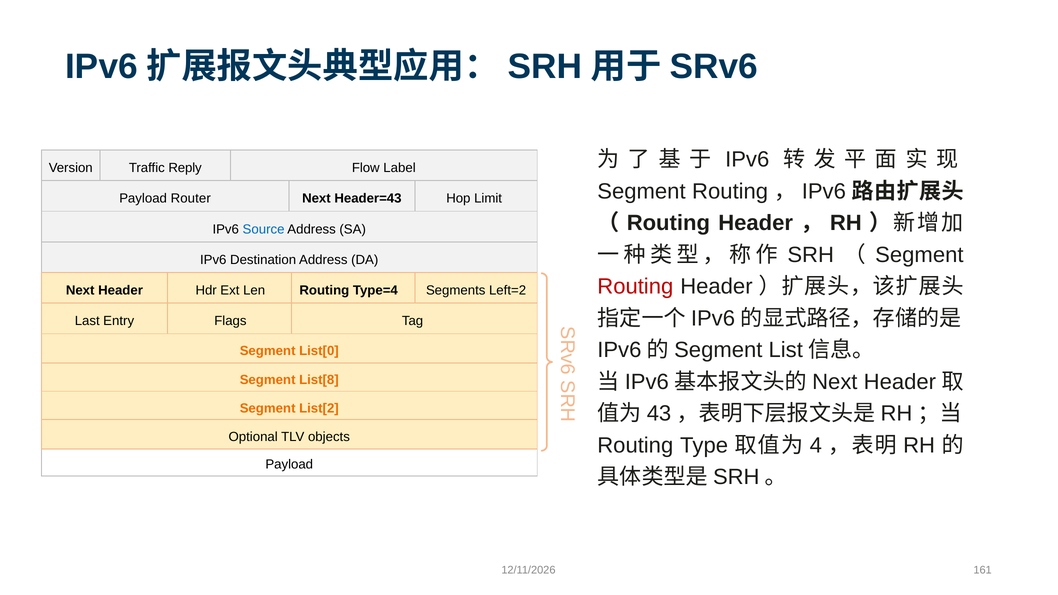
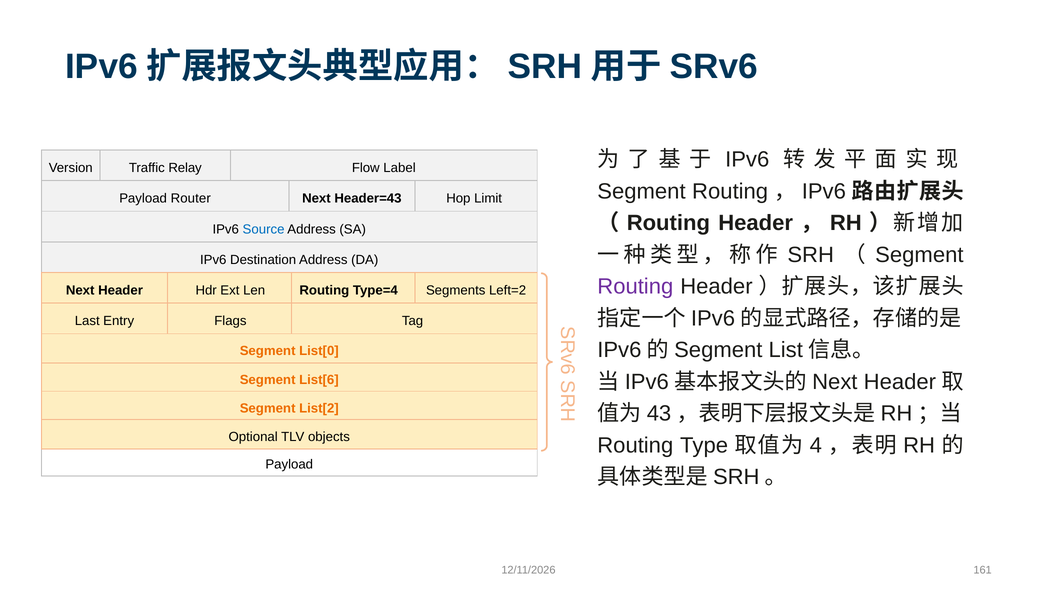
Reply: Reply -> Relay
Routing at (635, 287) colour: red -> purple
List[8: List[8 -> List[6
